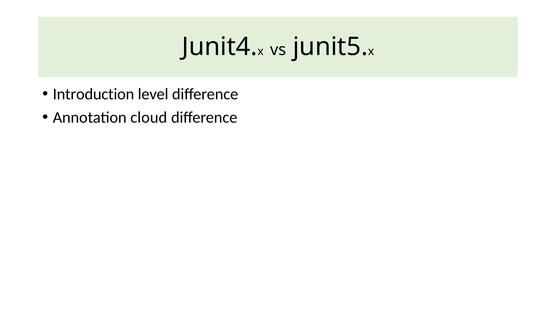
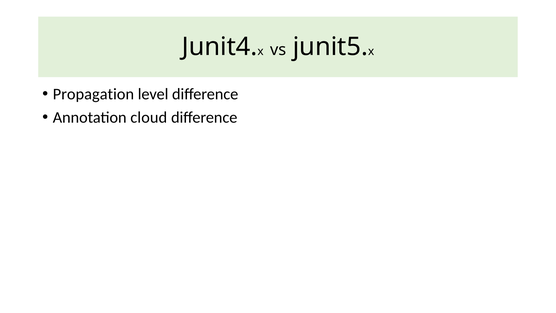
Introduction: Introduction -> Propagation
